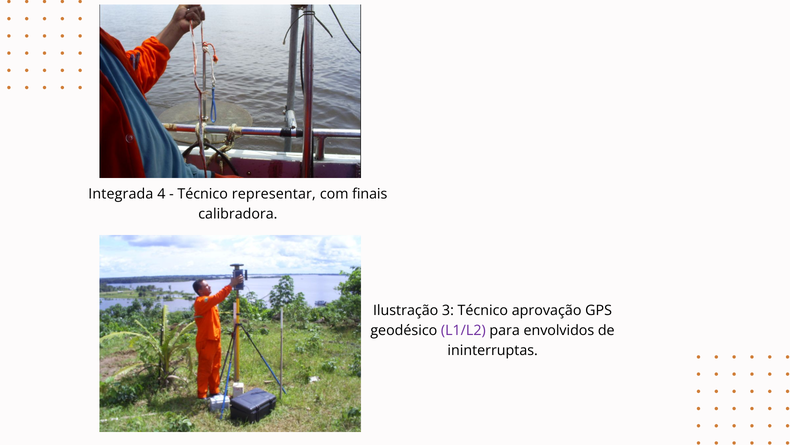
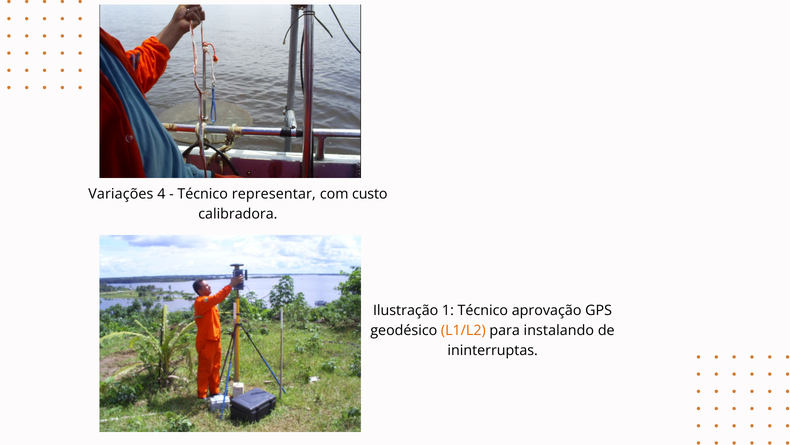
Integrada: Integrada -> Variações
finais: finais -> custo
3: 3 -> 1
L1/L2 colour: purple -> orange
envolvidos: envolvidos -> instalando
